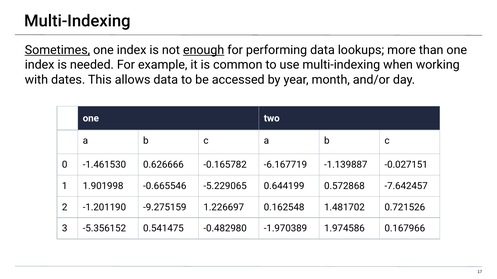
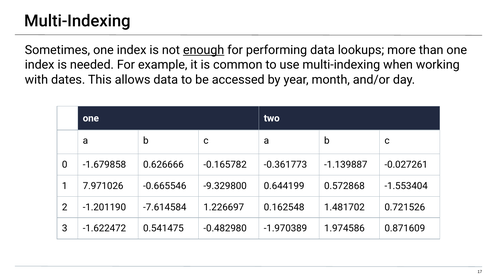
Sometimes underline: present -> none
-1.461530: -1.461530 -> -1.679858
-6.167719: -6.167719 -> -0.361773
-0.027151: -0.027151 -> -0.027261
1.901998: 1.901998 -> 7.971026
-5.229065: -5.229065 -> -9.329800
-7.642457: -7.642457 -> -1.553404
-9.275159: -9.275159 -> -7.614584
-5.356152: -5.356152 -> -1.622472
0.167966: 0.167966 -> 0.871609
